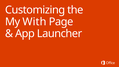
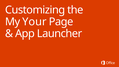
With: With -> Your
